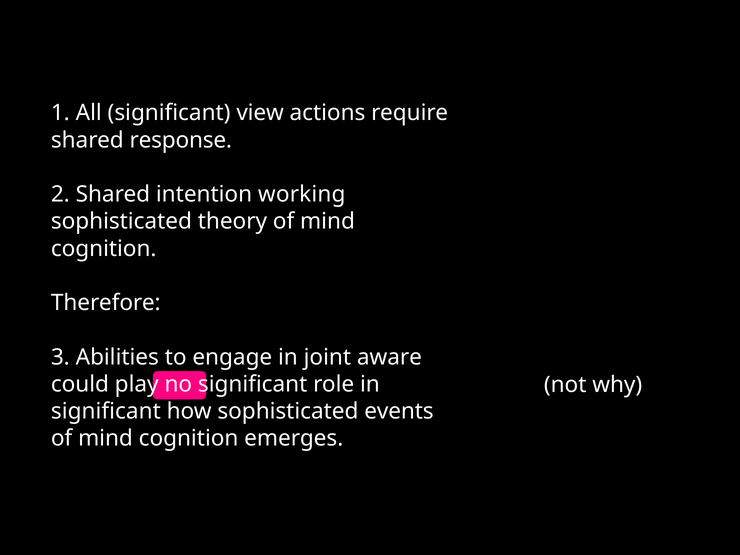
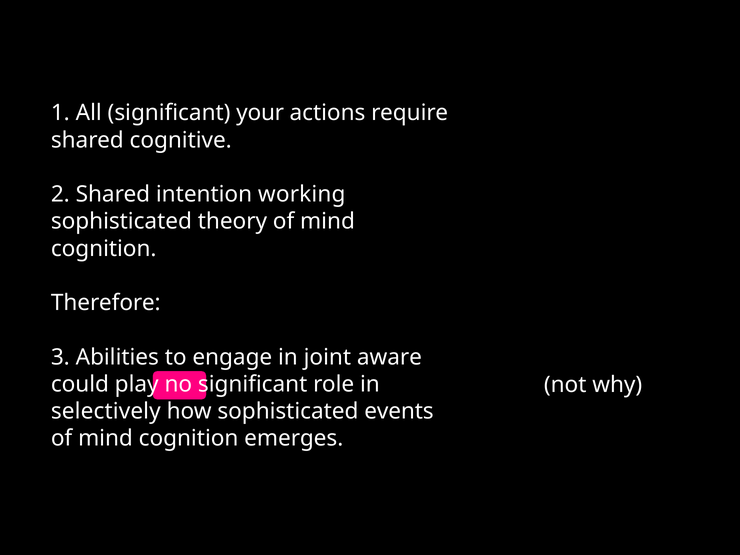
view: view -> your
response: response -> cognitive
significant at (106, 411): significant -> selectively
